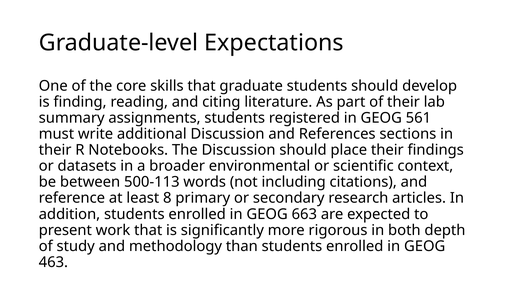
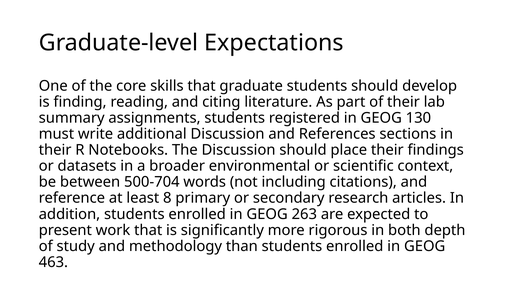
561: 561 -> 130
500-113: 500-113 -> 500-704
663: 663 -> 263
